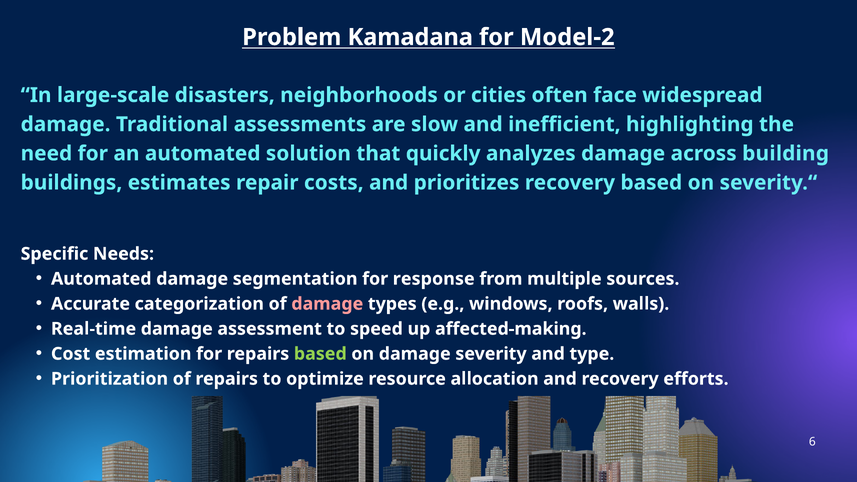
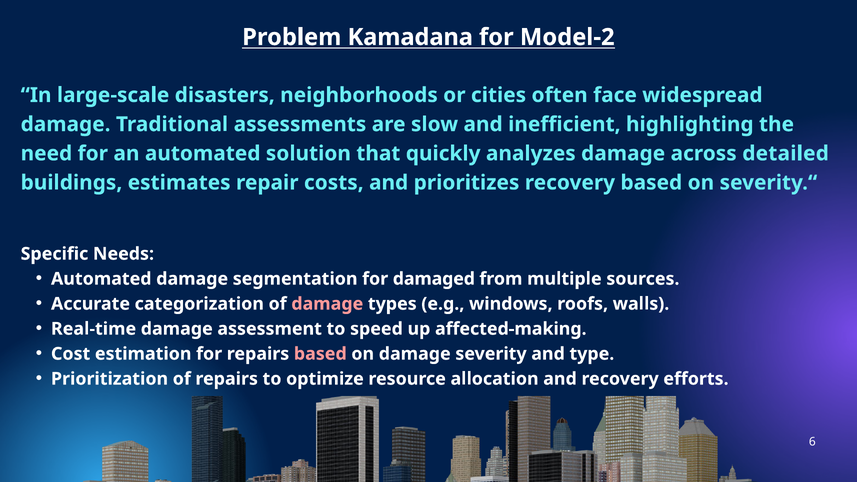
building: building -> detailed
response: response -> damaged
based at (320, 354) colour: light green -> pink
